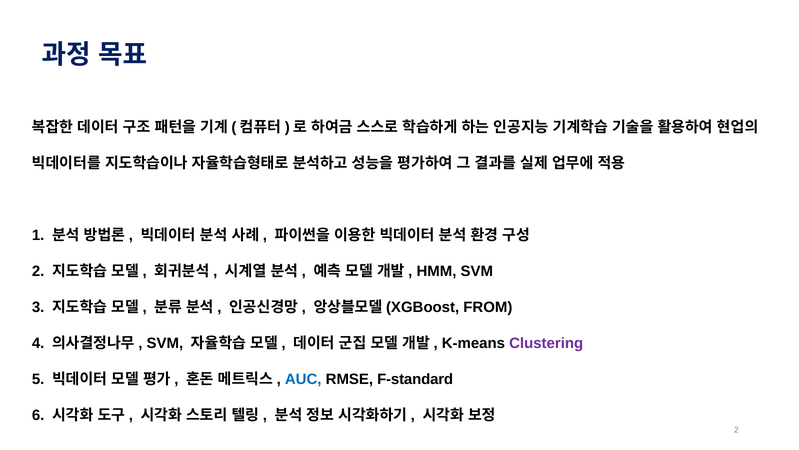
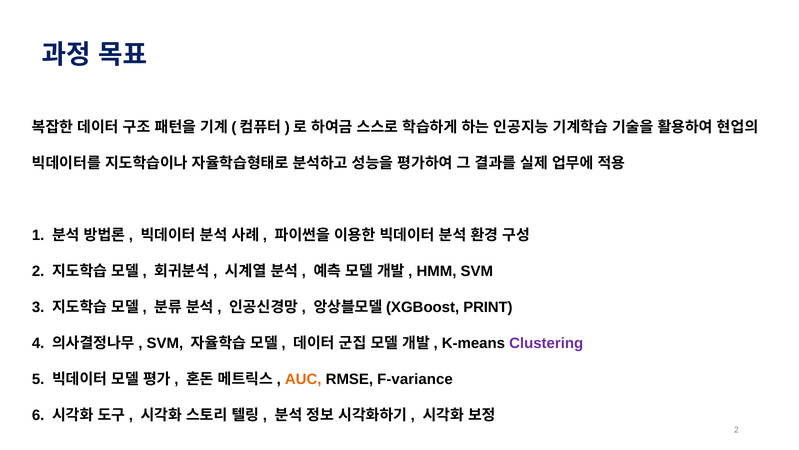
FROM: FROM -> PRINT
AUC colour: blue -> orange
F-standard: F-standard -> F-variance
